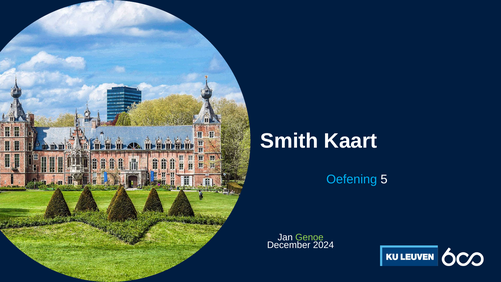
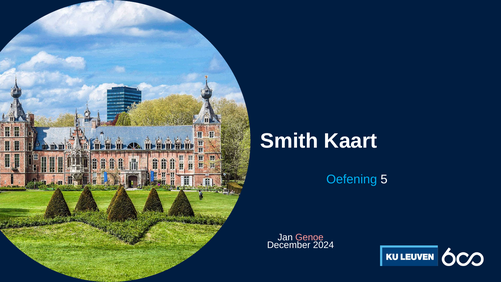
Genoe colour: light green -> pink
